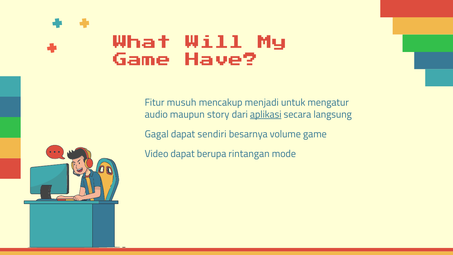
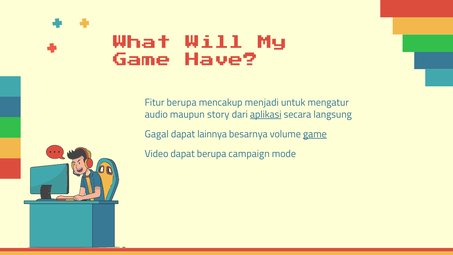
Fitur musuh: musuh -> berupa
sendiri: sendiri -> lainnya
game at (315, 134) underline: none -> present
rintangan: rintangan -> campaign
